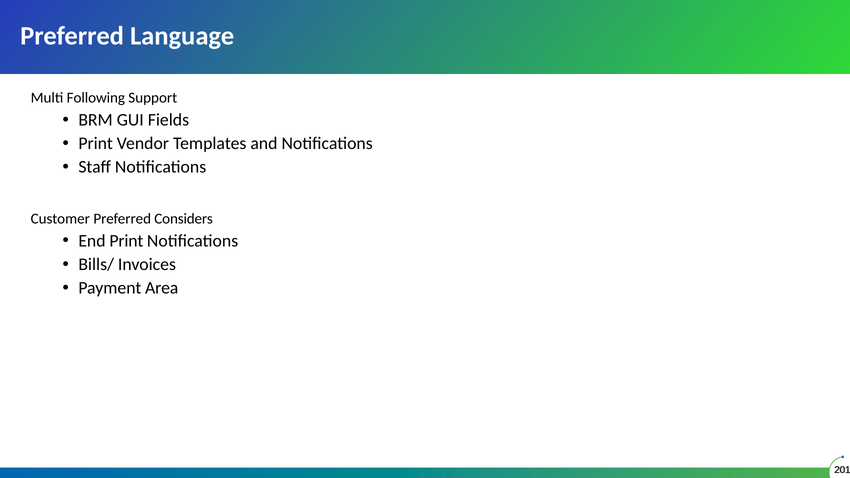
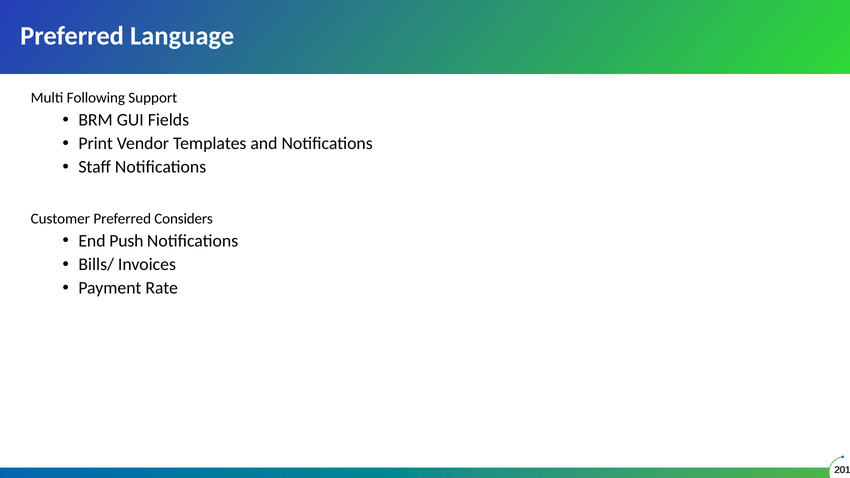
End Print: Print -> Push
Area: Area -> Rate
